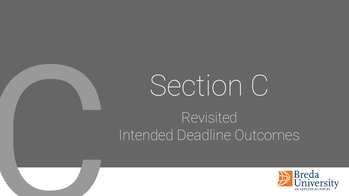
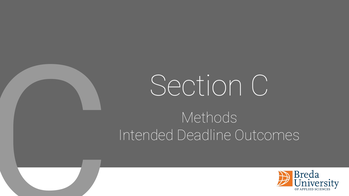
Revisited: Revisited -> Methods
